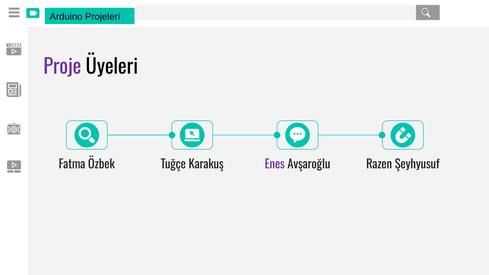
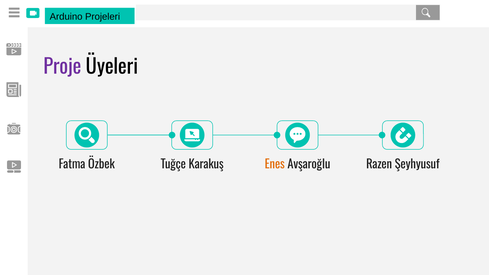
Enes colour: purple -> orange
